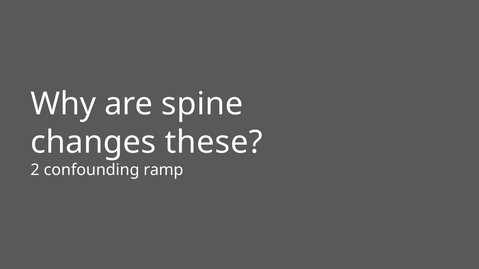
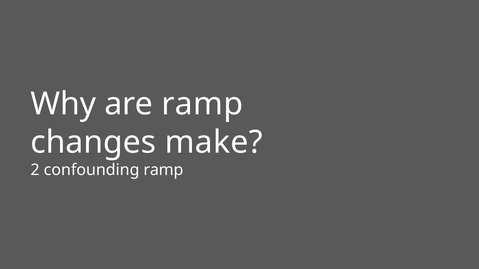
are spine: spine -> ramp
these: these -> make
